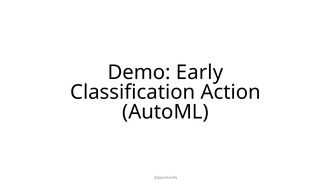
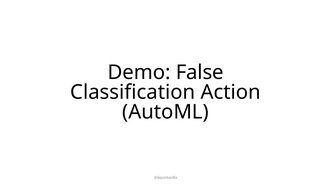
Early: Early -> False
